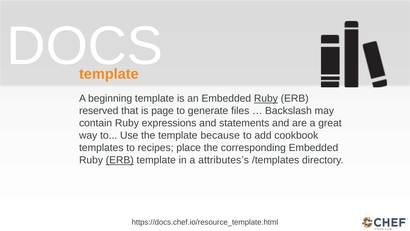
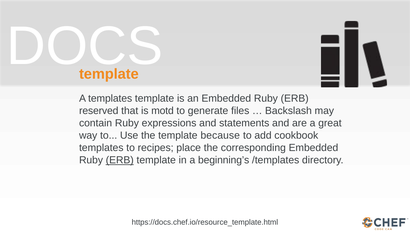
A beginning: beginning -> templates
Ruby at (266, 98) underline: present -> none
page: page -> motd
attributes’s: attributes’s -> beginning’s
